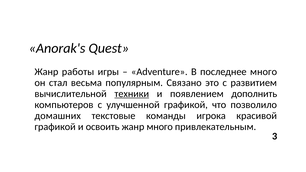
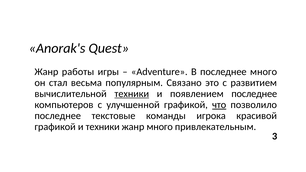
появлением дополнить: дополнить -> последнее
что underline: none -> present
домашних at (58, 116): домашних -> последнее
и освоить: освоить -> техники
